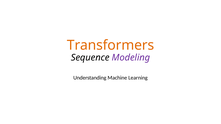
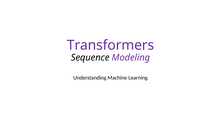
Transformers colour: orange -> purple
